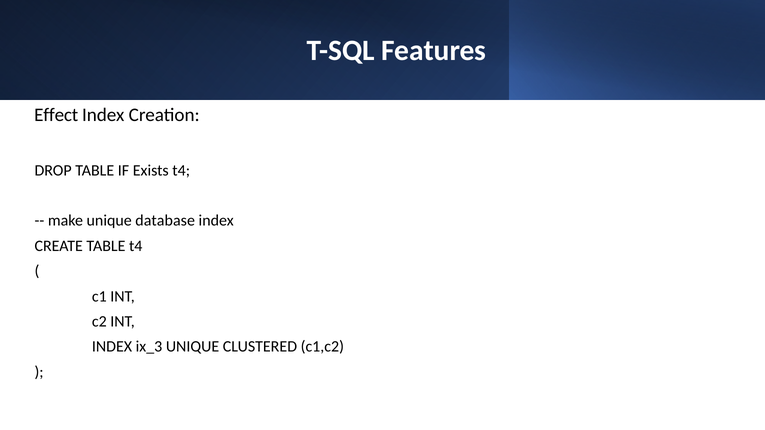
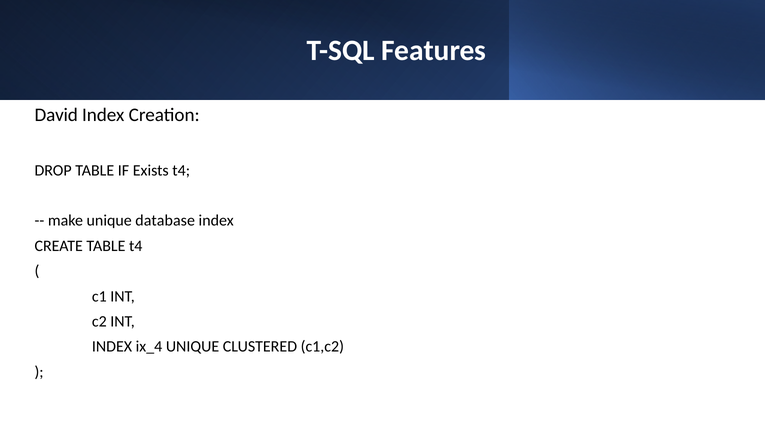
Effect: Effect -> David
ix_3: ix_3 -> ix_4
